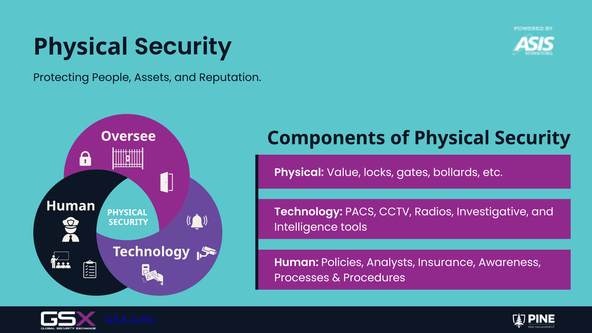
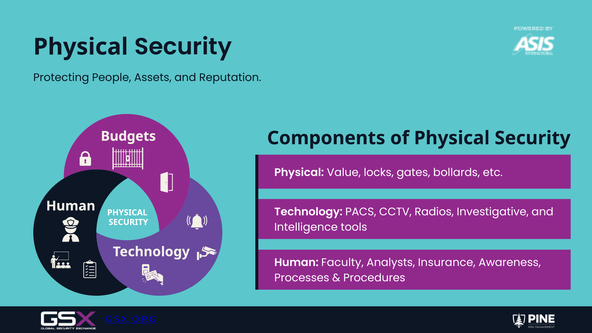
Oversee: Oversee -> Budgets
Policies: Policies -> Faculty
